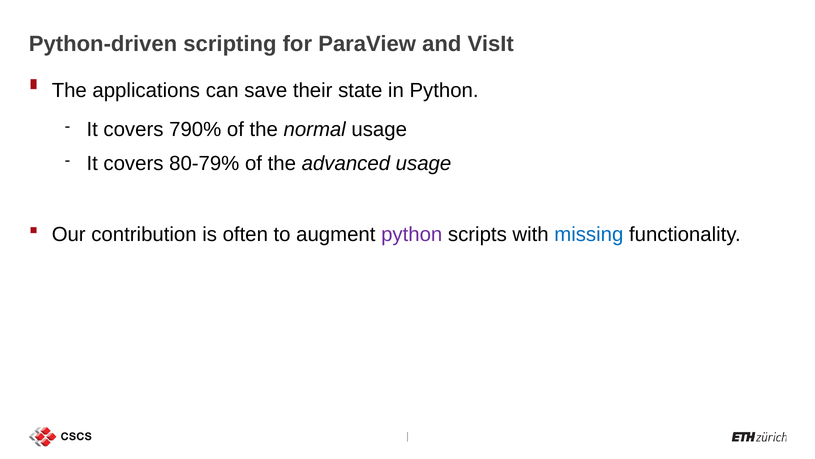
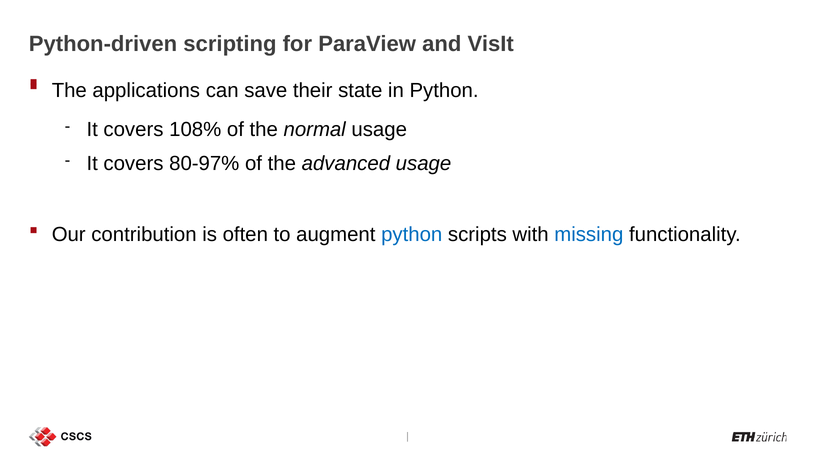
790%: 790% -> 108%
80-79%: 80-79% -> 80-97%
python at (412, 234) colour: purple -> blue
